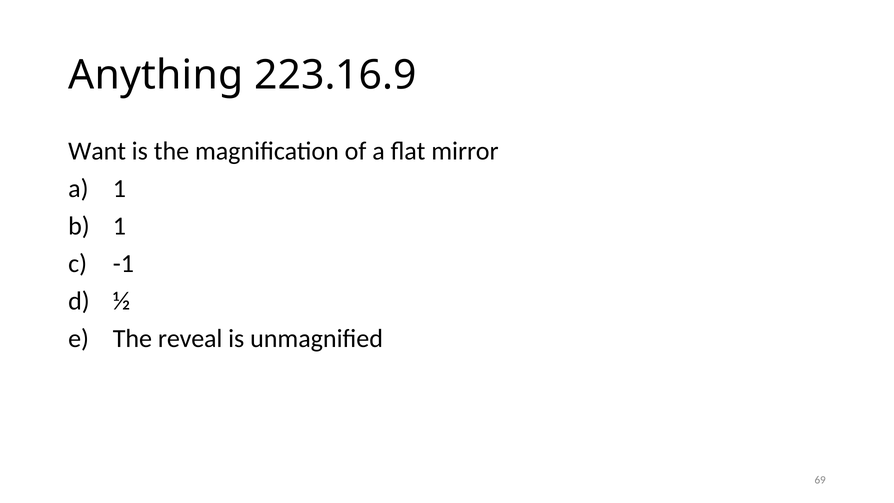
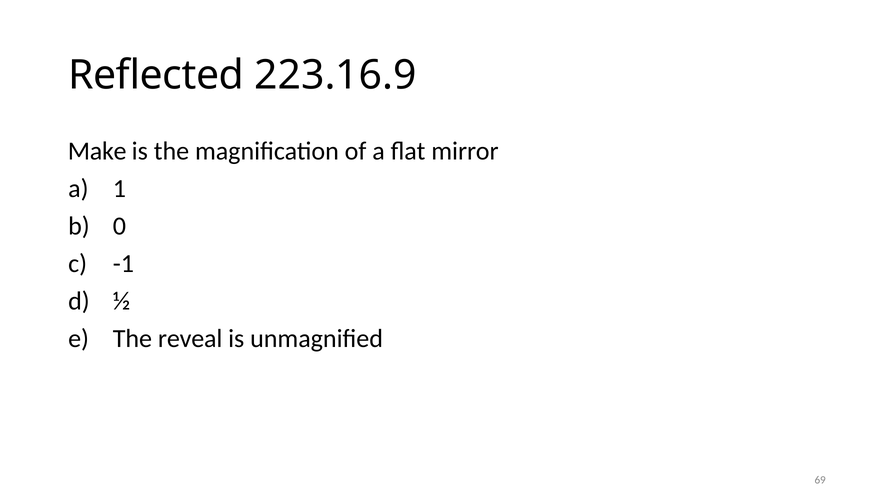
Anything: Anything -> Reflected
Want: Want -> Make
1 at (119, 226): 1 -> 0
